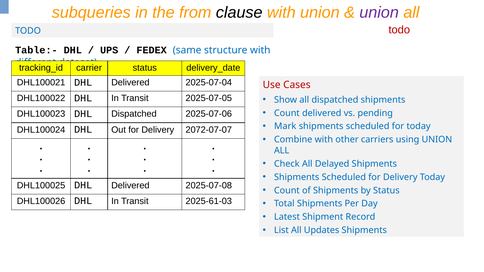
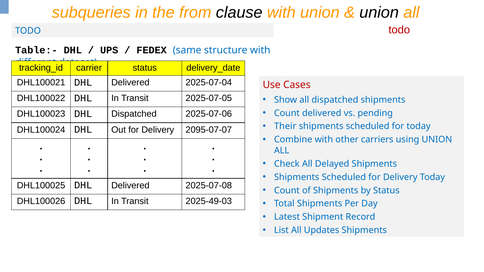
union at (379, 13) colour: purple -> black
Mark: Mark -> Their
2072-07-07: 2072-07-07 -> 2095-07-07
2025-61-03: 2025-61-03 -> 2025-49-03
